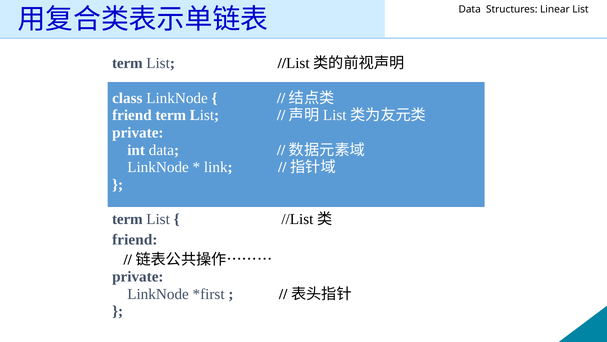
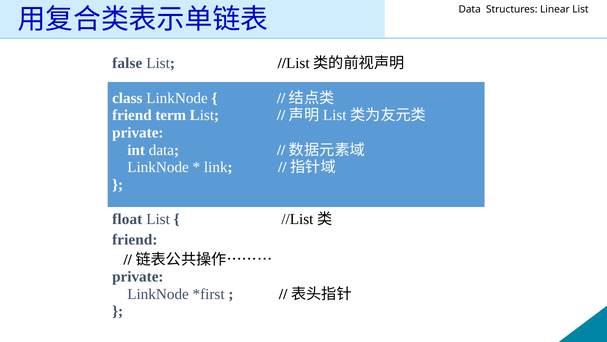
term at (127, 63): term -> false
term at (127, 219): term -> float
